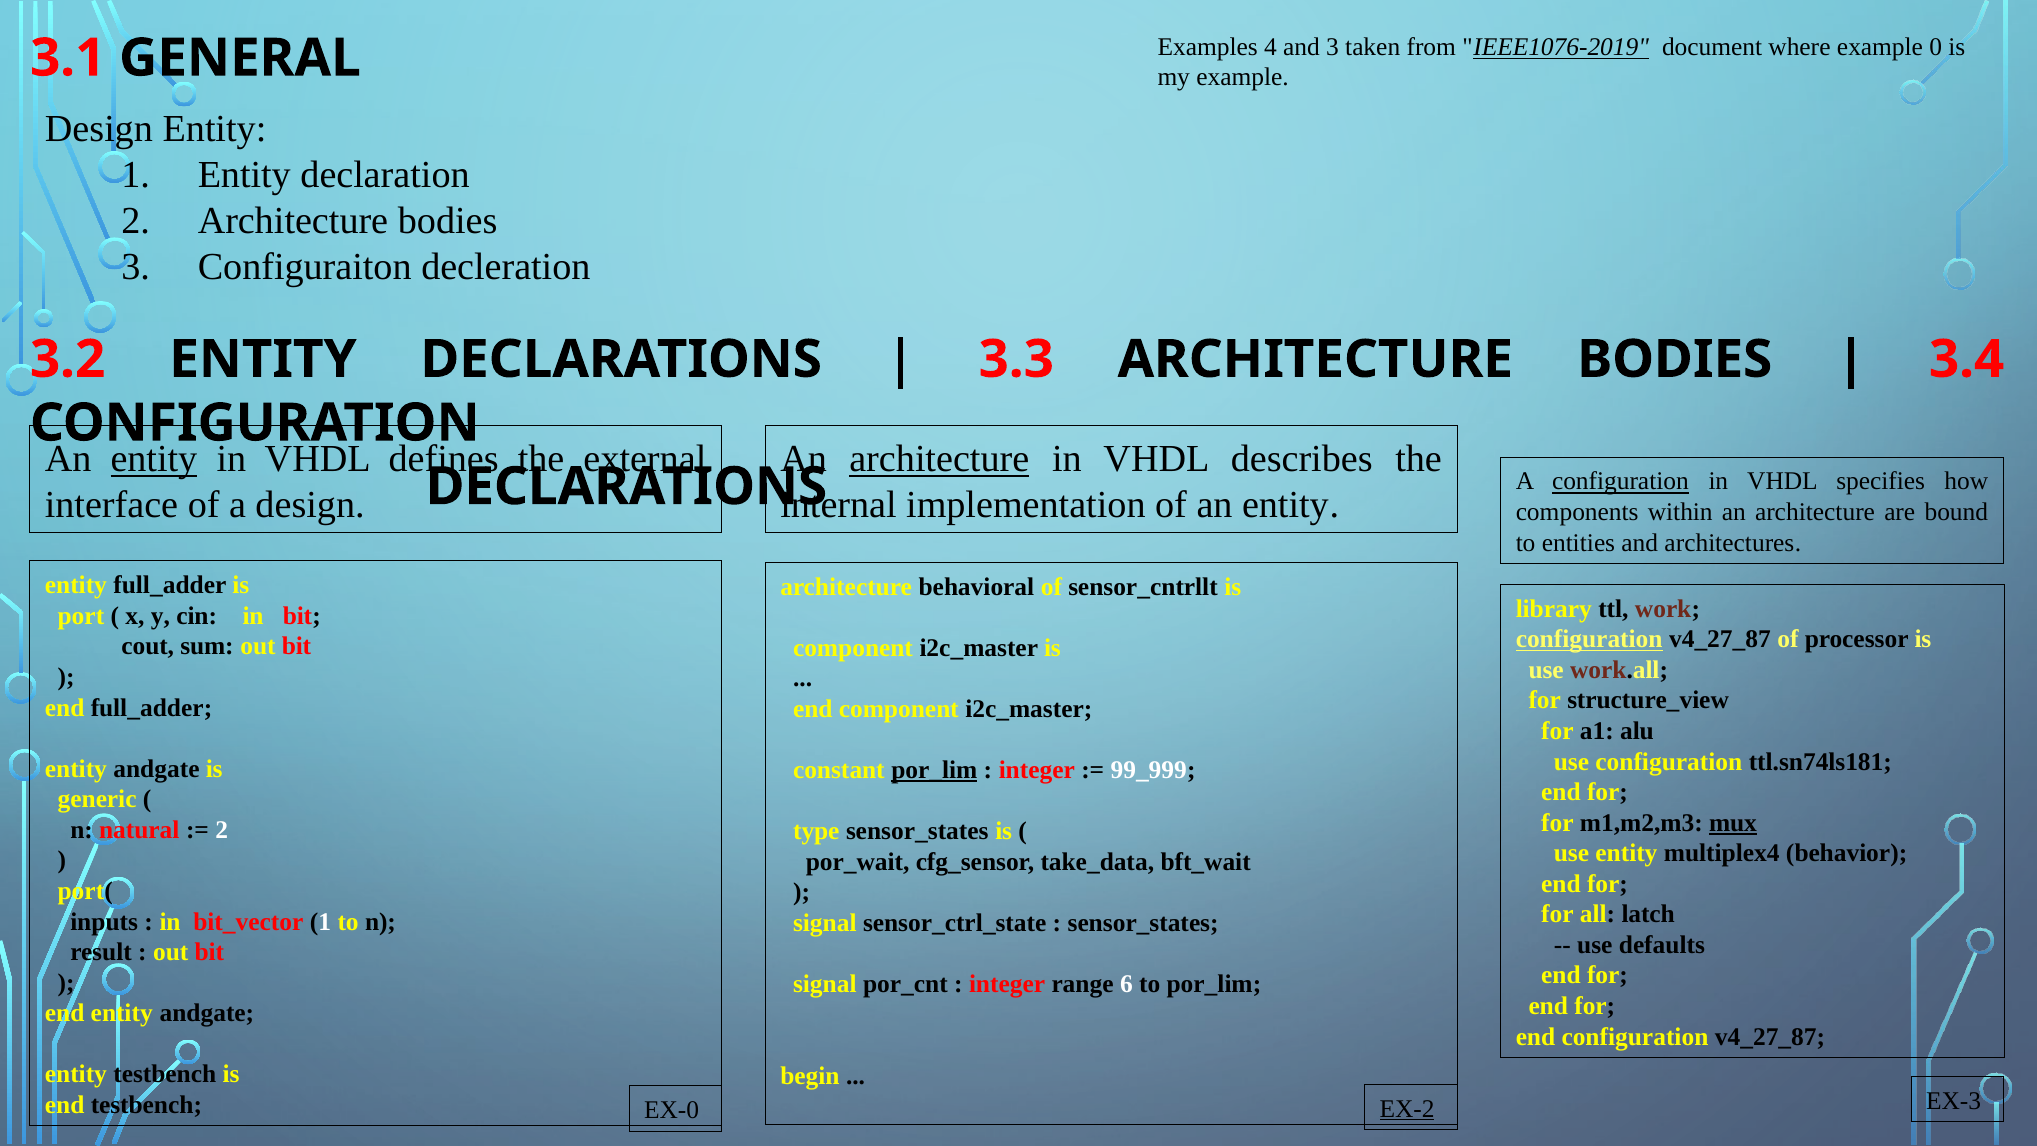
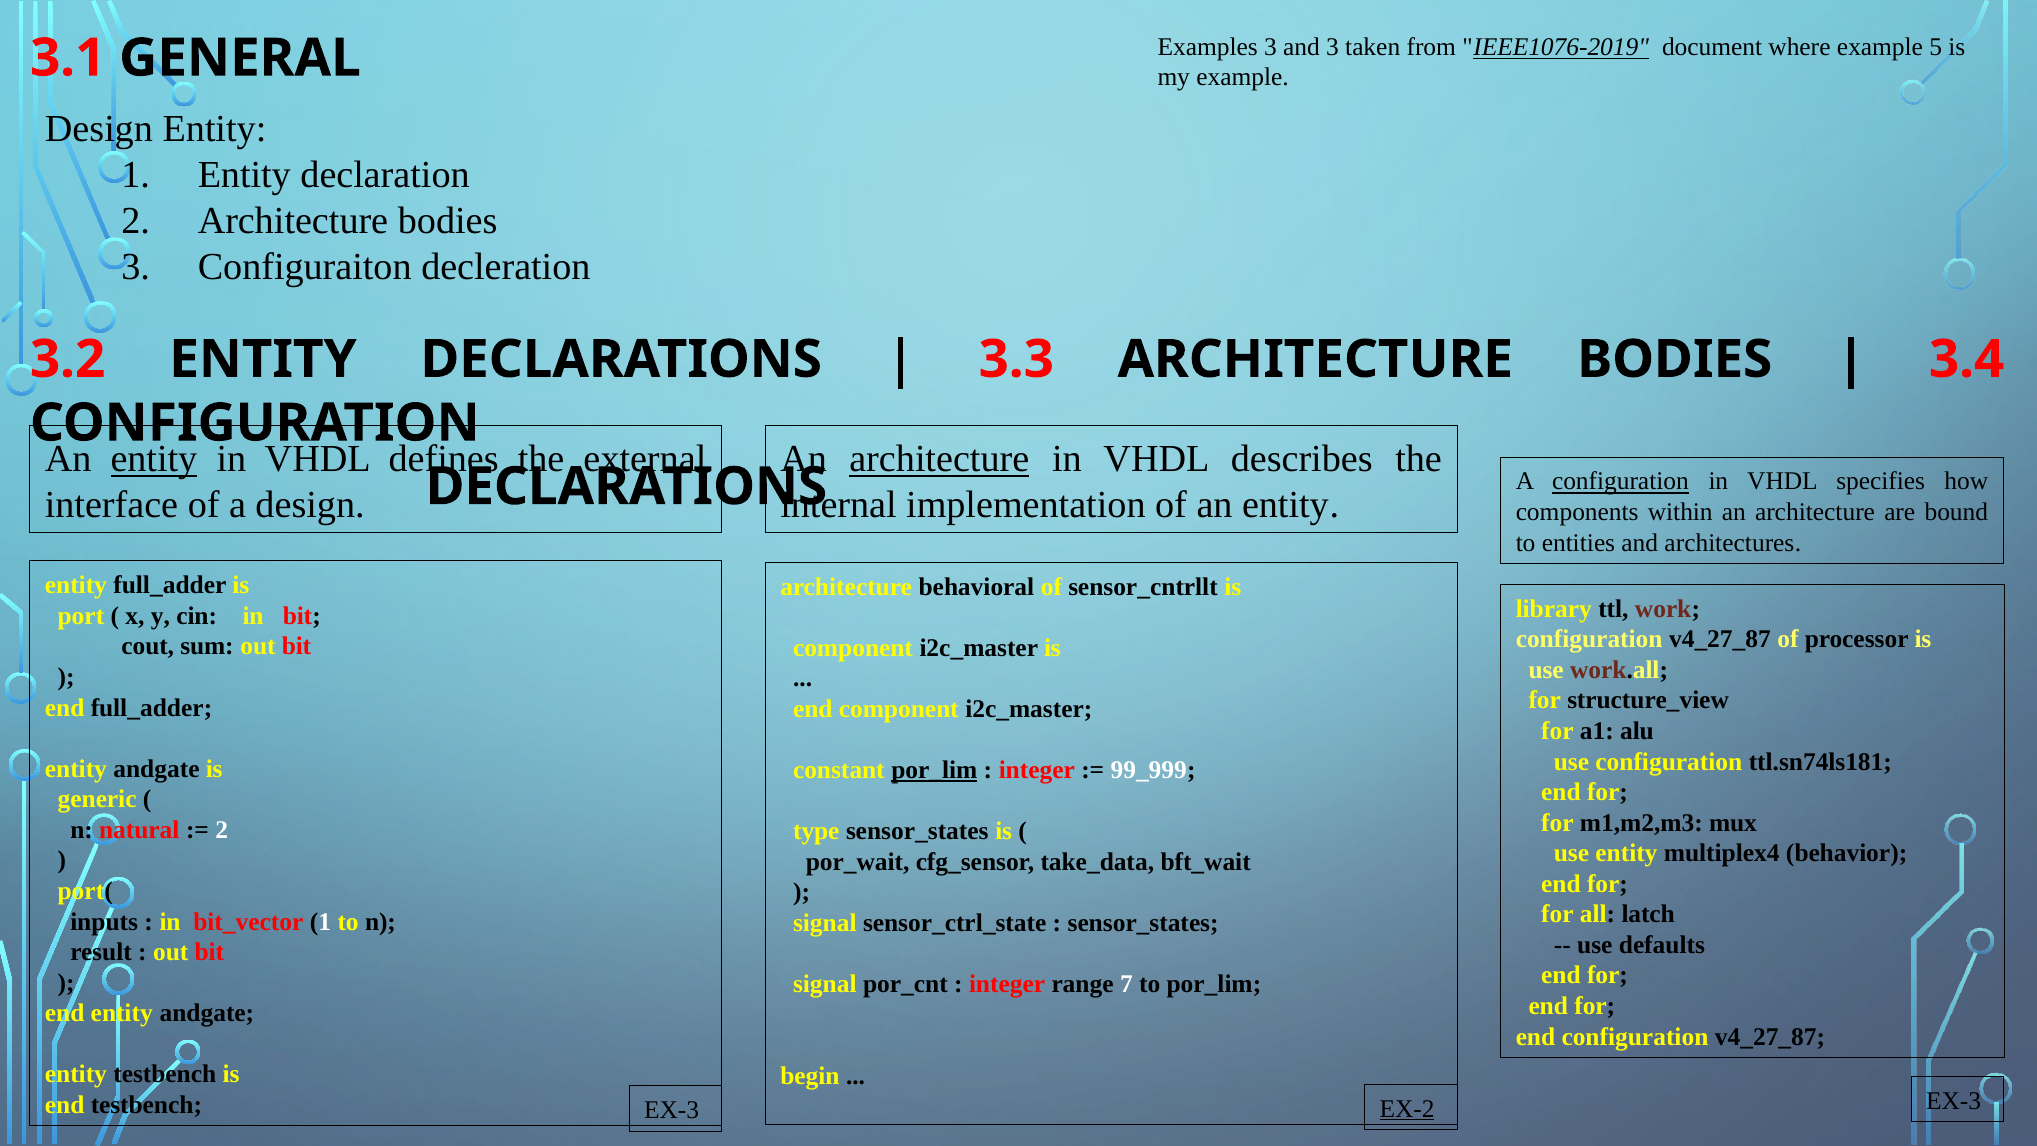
Examples 4: 4 -> 3
0: 0 -> 5
configuration at (1589, 639) underline: present -> none
mux underline: present -> none
6: 6 -> 7
EX-0 at (672, 1110): EX-0 -> EX-3
